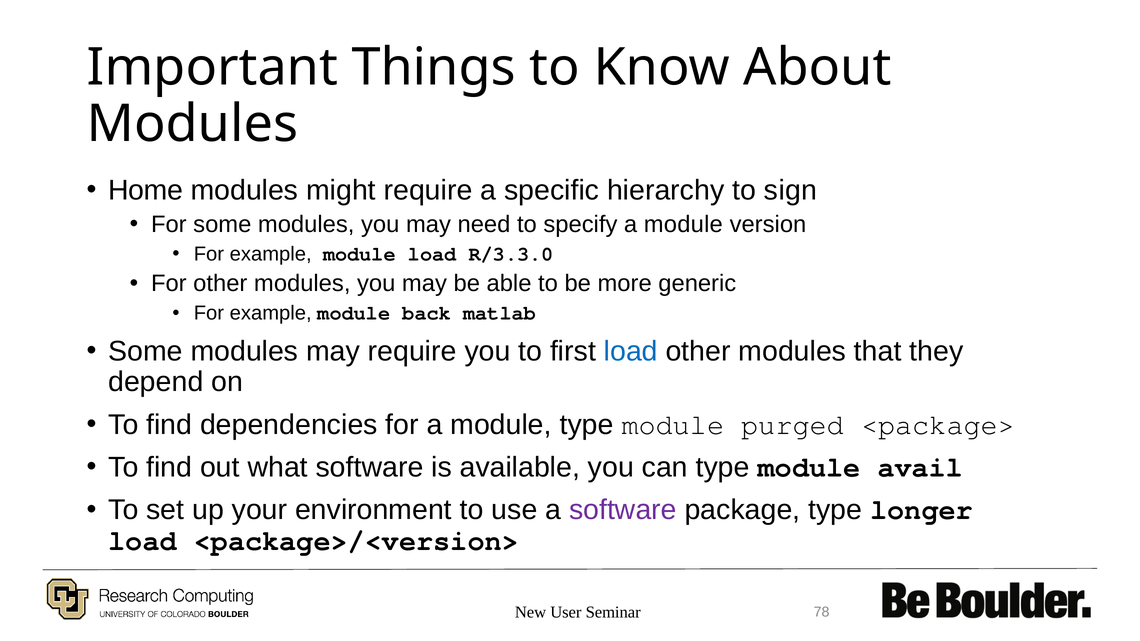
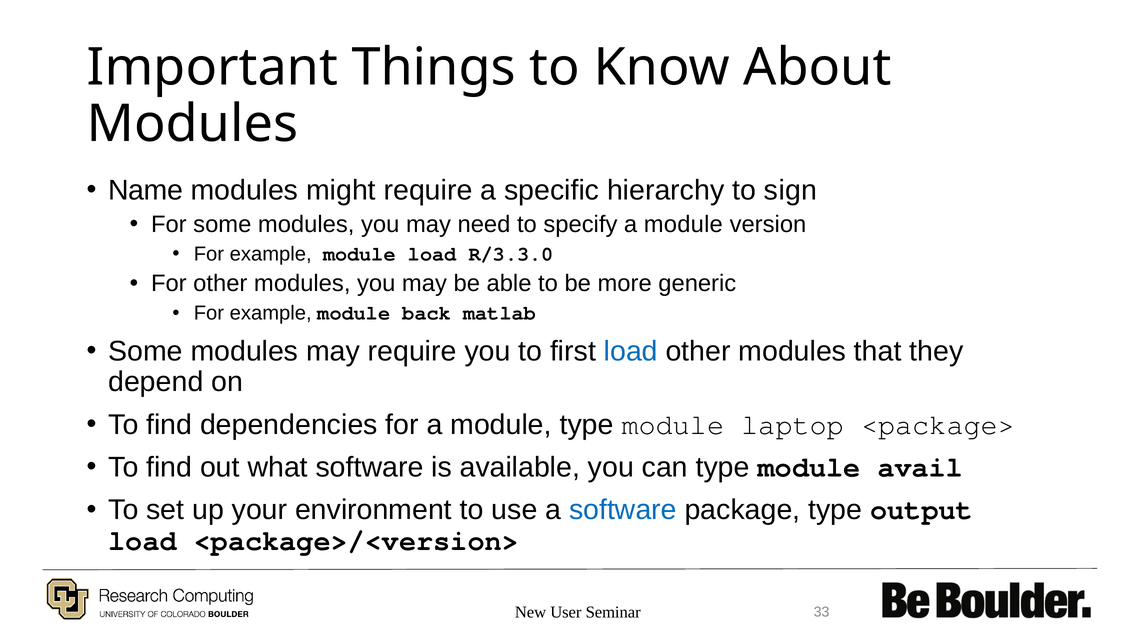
Home: Home -> Name
purged: purged -> laptop
software at (623, 510) colour: purple -> blue
longer: longer -> output
78: 78 -> 33
